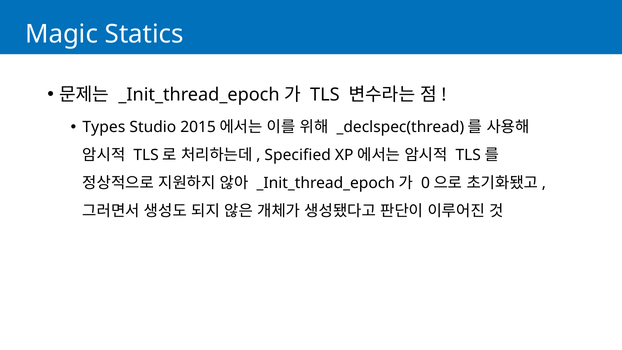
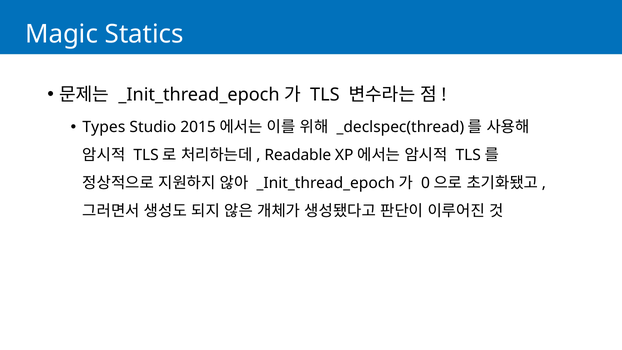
Specified: Specified -> Readable
